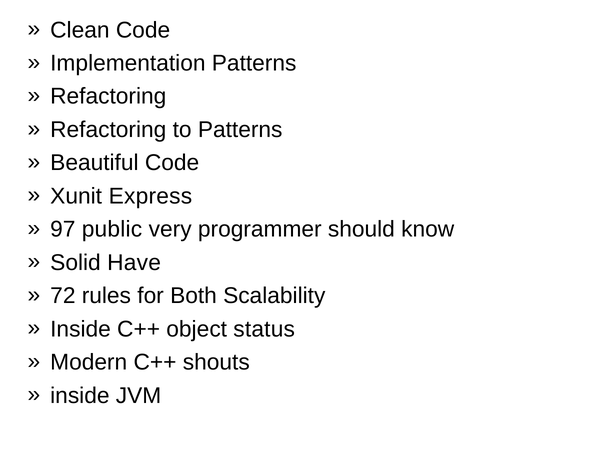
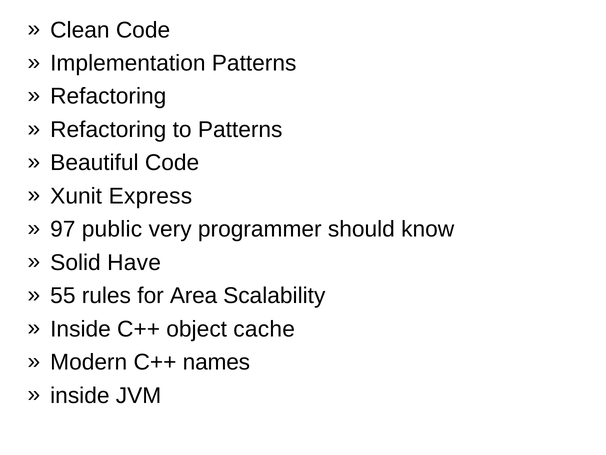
72: 72 -> 55
Both: Both -> Area
status: status -> cache
shouts: shouts -> names
